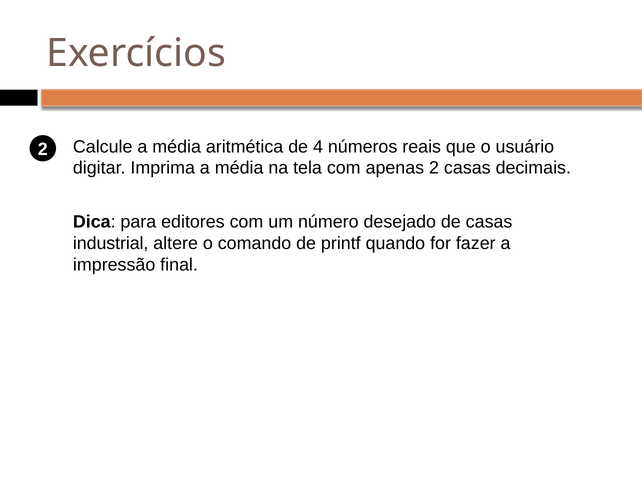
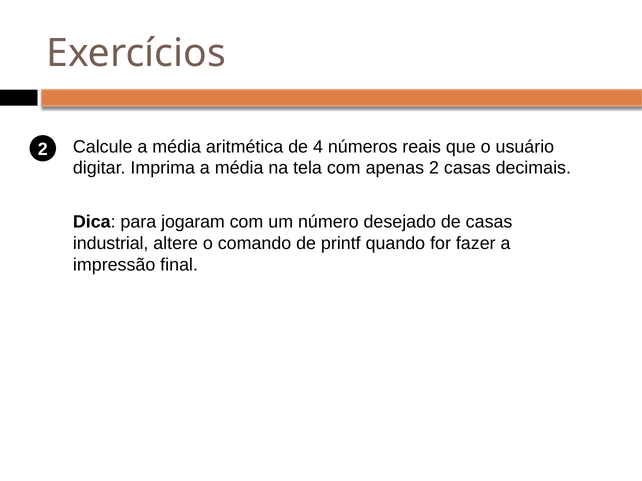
editores: editores -> jogaram
